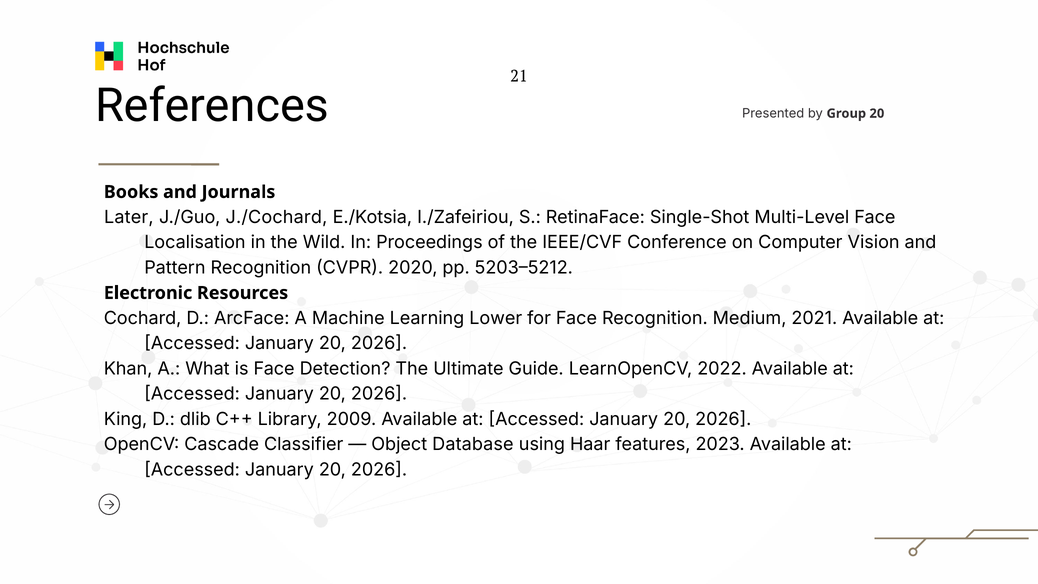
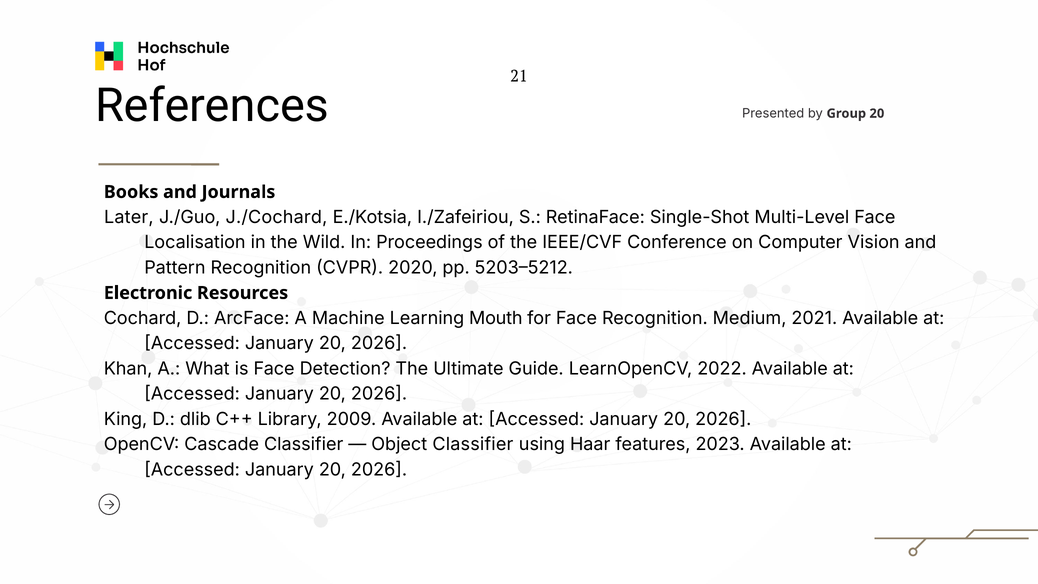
Lower: Lower -> Mouth
Object Database: Database -> Classifier
